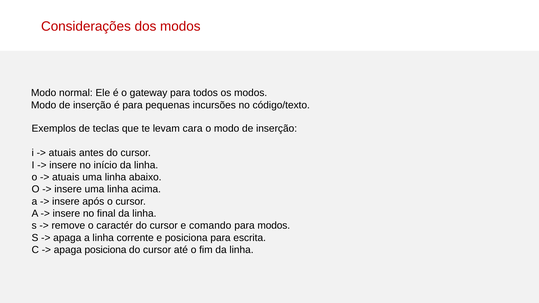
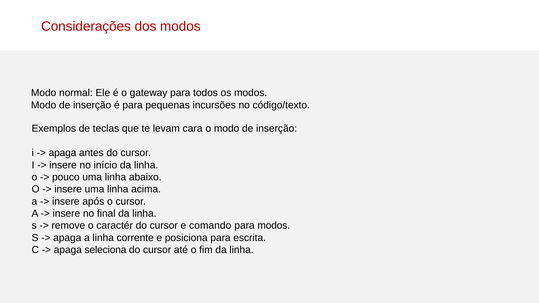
atuais at (62, 153): atuais -> apaga
atuais at (66, 177): atuais -> pouco
apaga posiciona: posiciona -> seleciona
